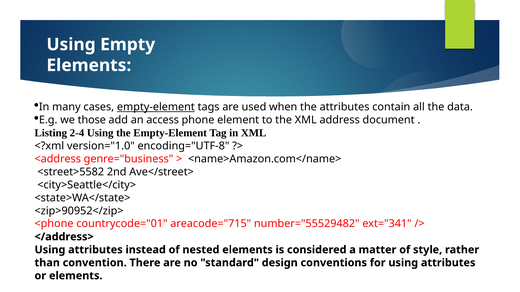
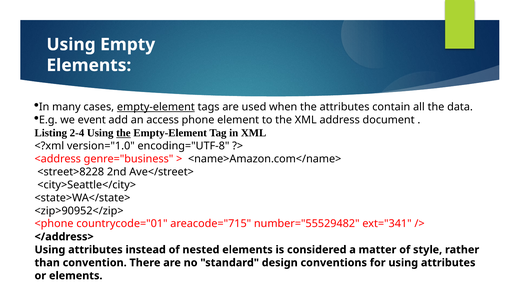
those: those -> event
the at (123, 133) underline: none -> present
<street>5582: <street>5582 -> <street>8228
